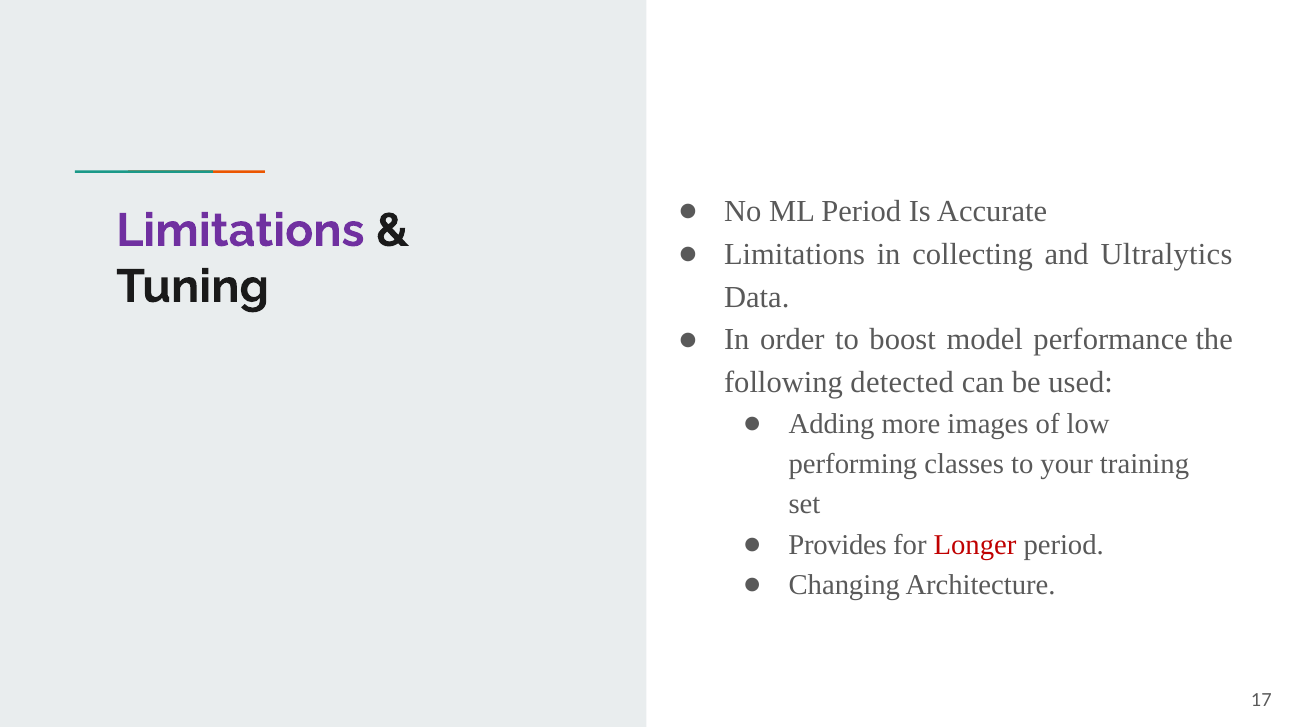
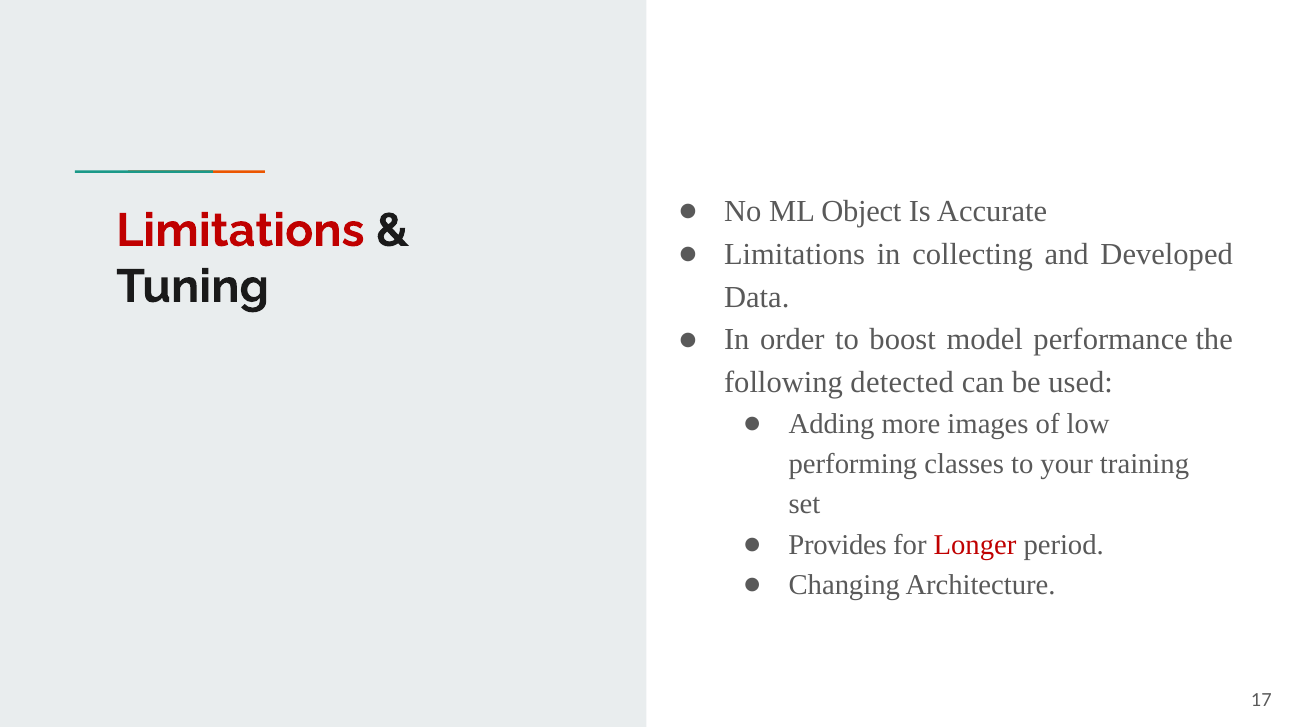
ML Period: Period -> Object
Limitations at (240, 231) colour: purple -> red
Ultralytics: Ultralytics -> Developed
